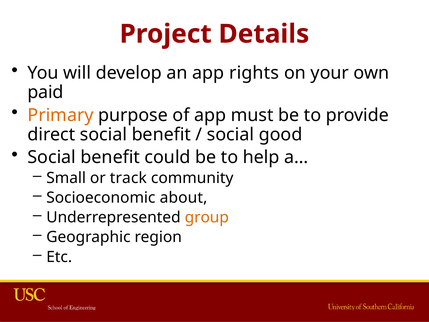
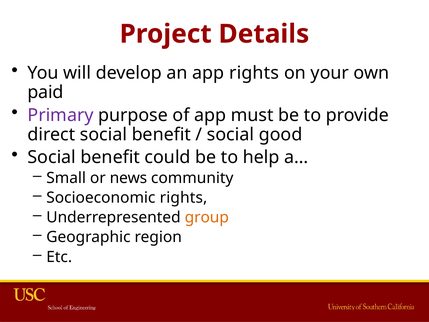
Primary colour: orange -> purple
track: track -> news
Socioeconomic about: about -> rights
